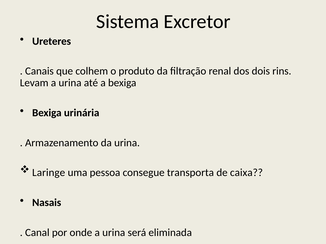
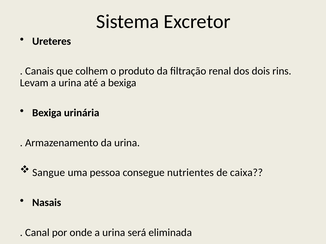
Laringe: Laringe -> Sangue
transporta: transporta -> nutrientes
